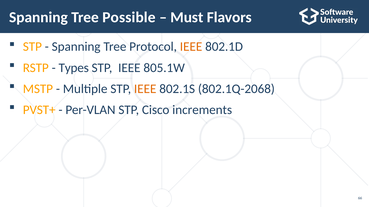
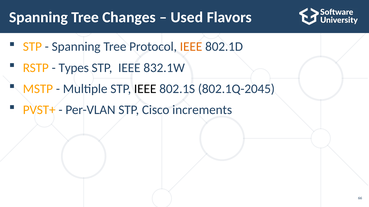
Possible: Possible -> Changes
Must: Must -> Used
805.1W: 805.1W -> 832.1W
IEEE at (145, 89) colour: orange -> black
802.1Q-2068: 802.1Q-2068 -> 802.1Q-2045
